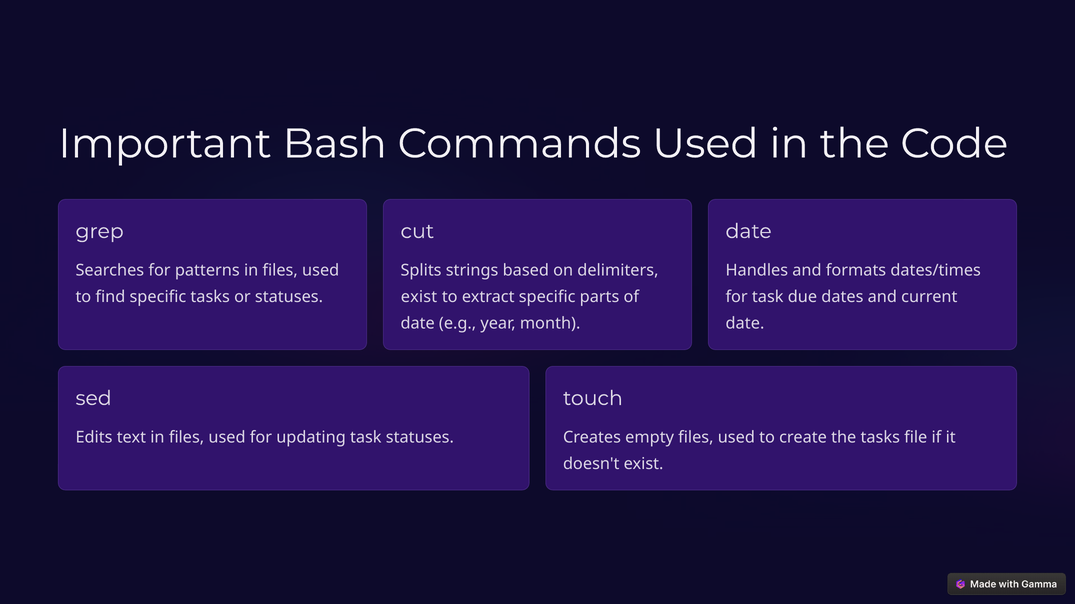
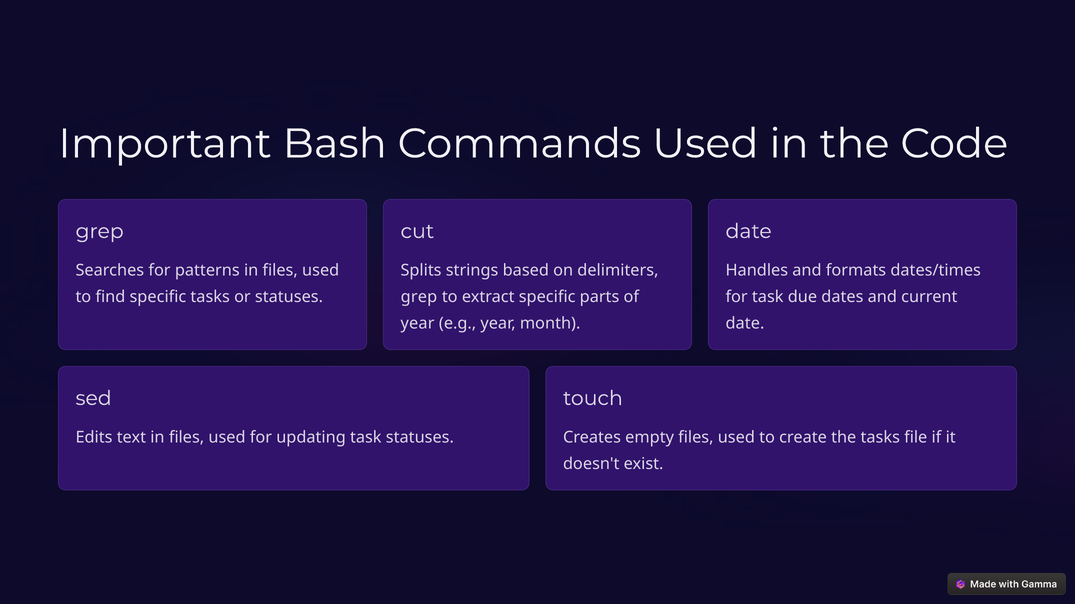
exist at (419, 297): exist -> grep
date at (418, 324): date -> year
